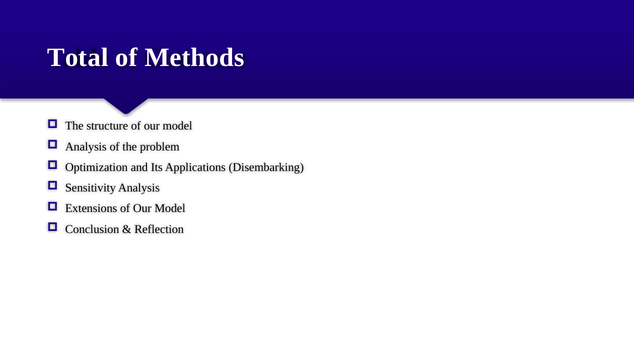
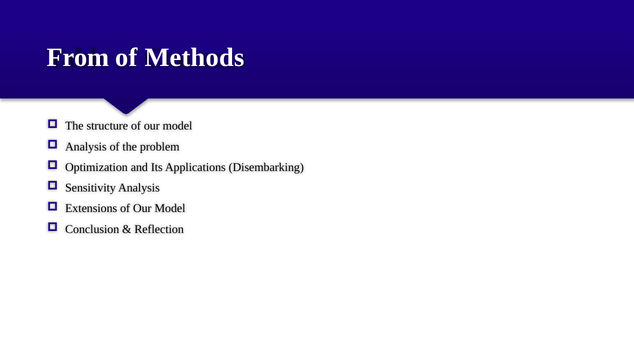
Total: Total -> From
